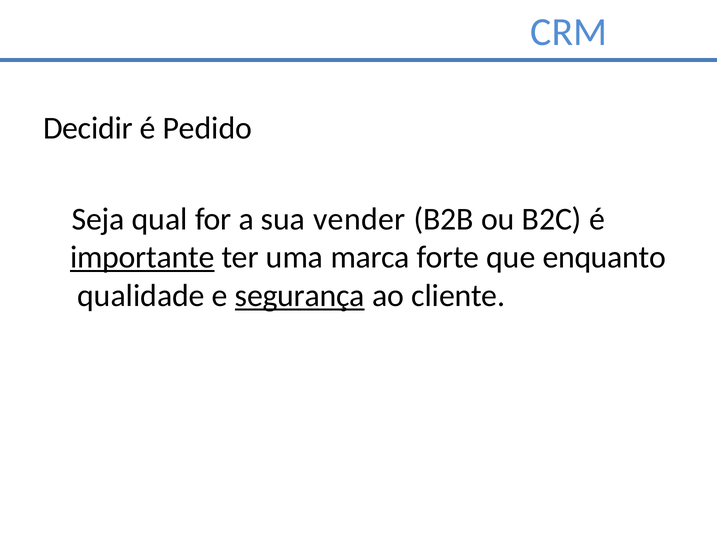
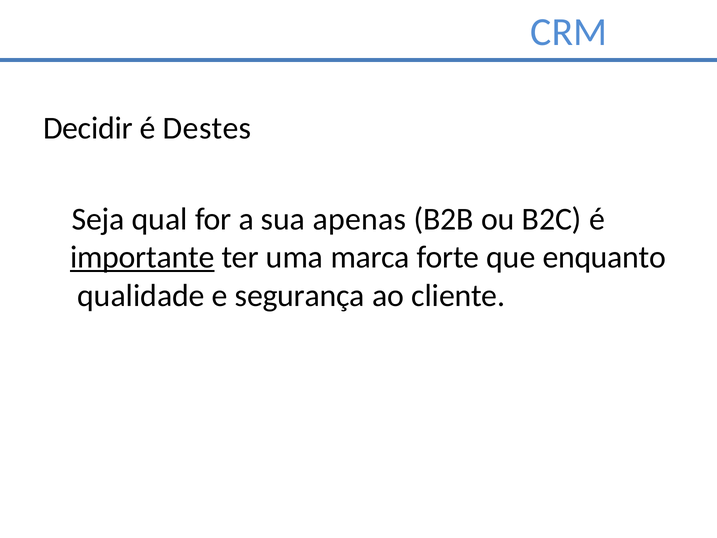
Pedido: Pedido -> Destes
vender: vender -> apenas
segurança underline: present -> none
